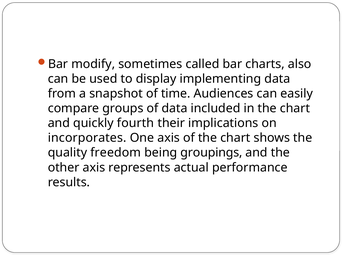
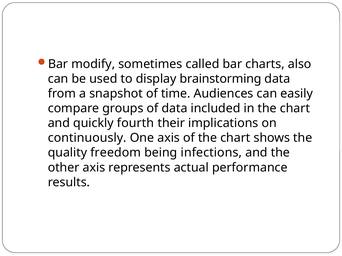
implementing: implementing -> brainstorming
incorporates: incorporates -> continuously
groupings: groupings -> infections
